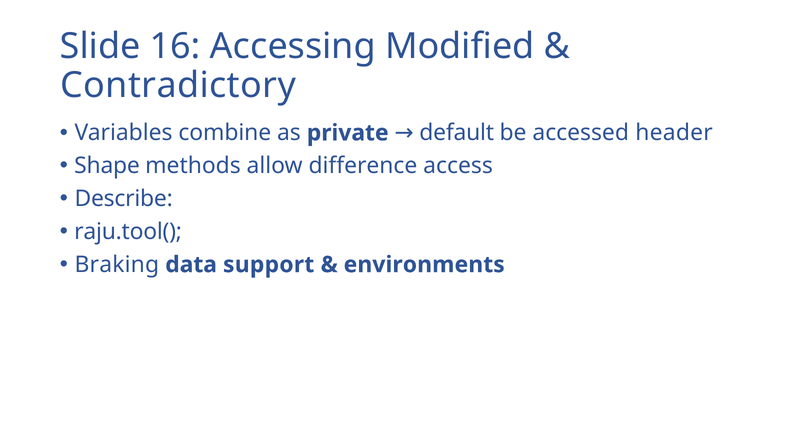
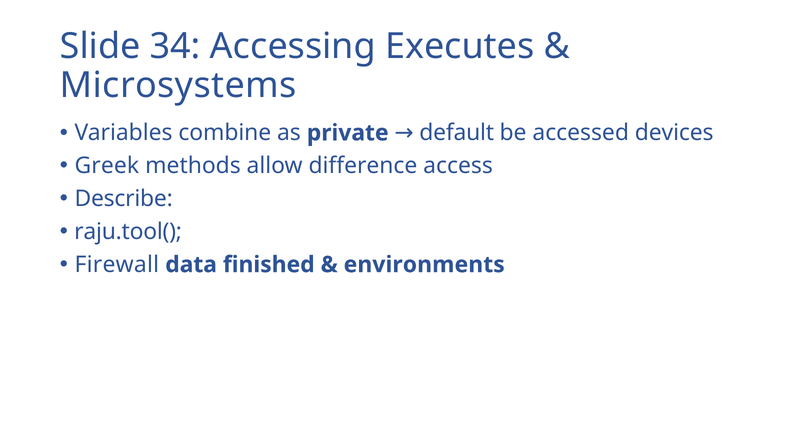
16: 16 -> 34
Modified: Modified -> Executes
Contradictory: Contradictory -> Microsystems
header: header -> devices
Shape: Shape -> Greek
Braking: Braking -> Firewall
support: support -> finished
